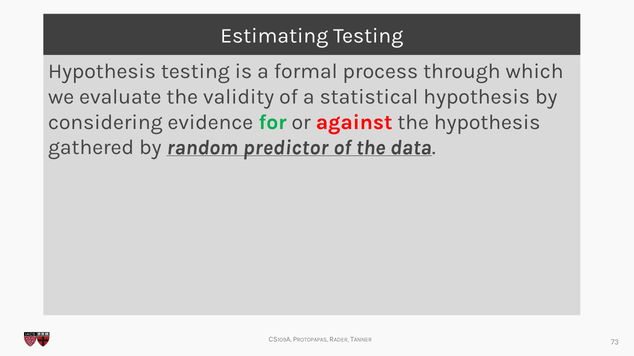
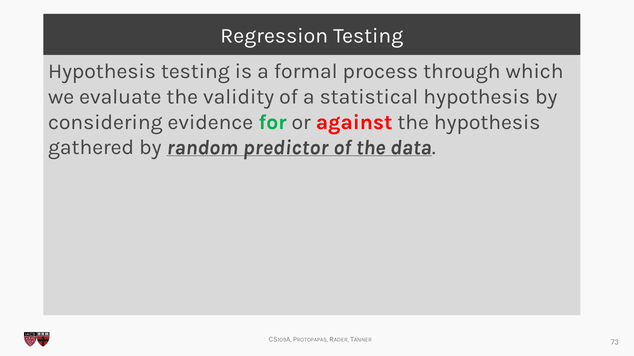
Estimating: Estimating -> Regression
